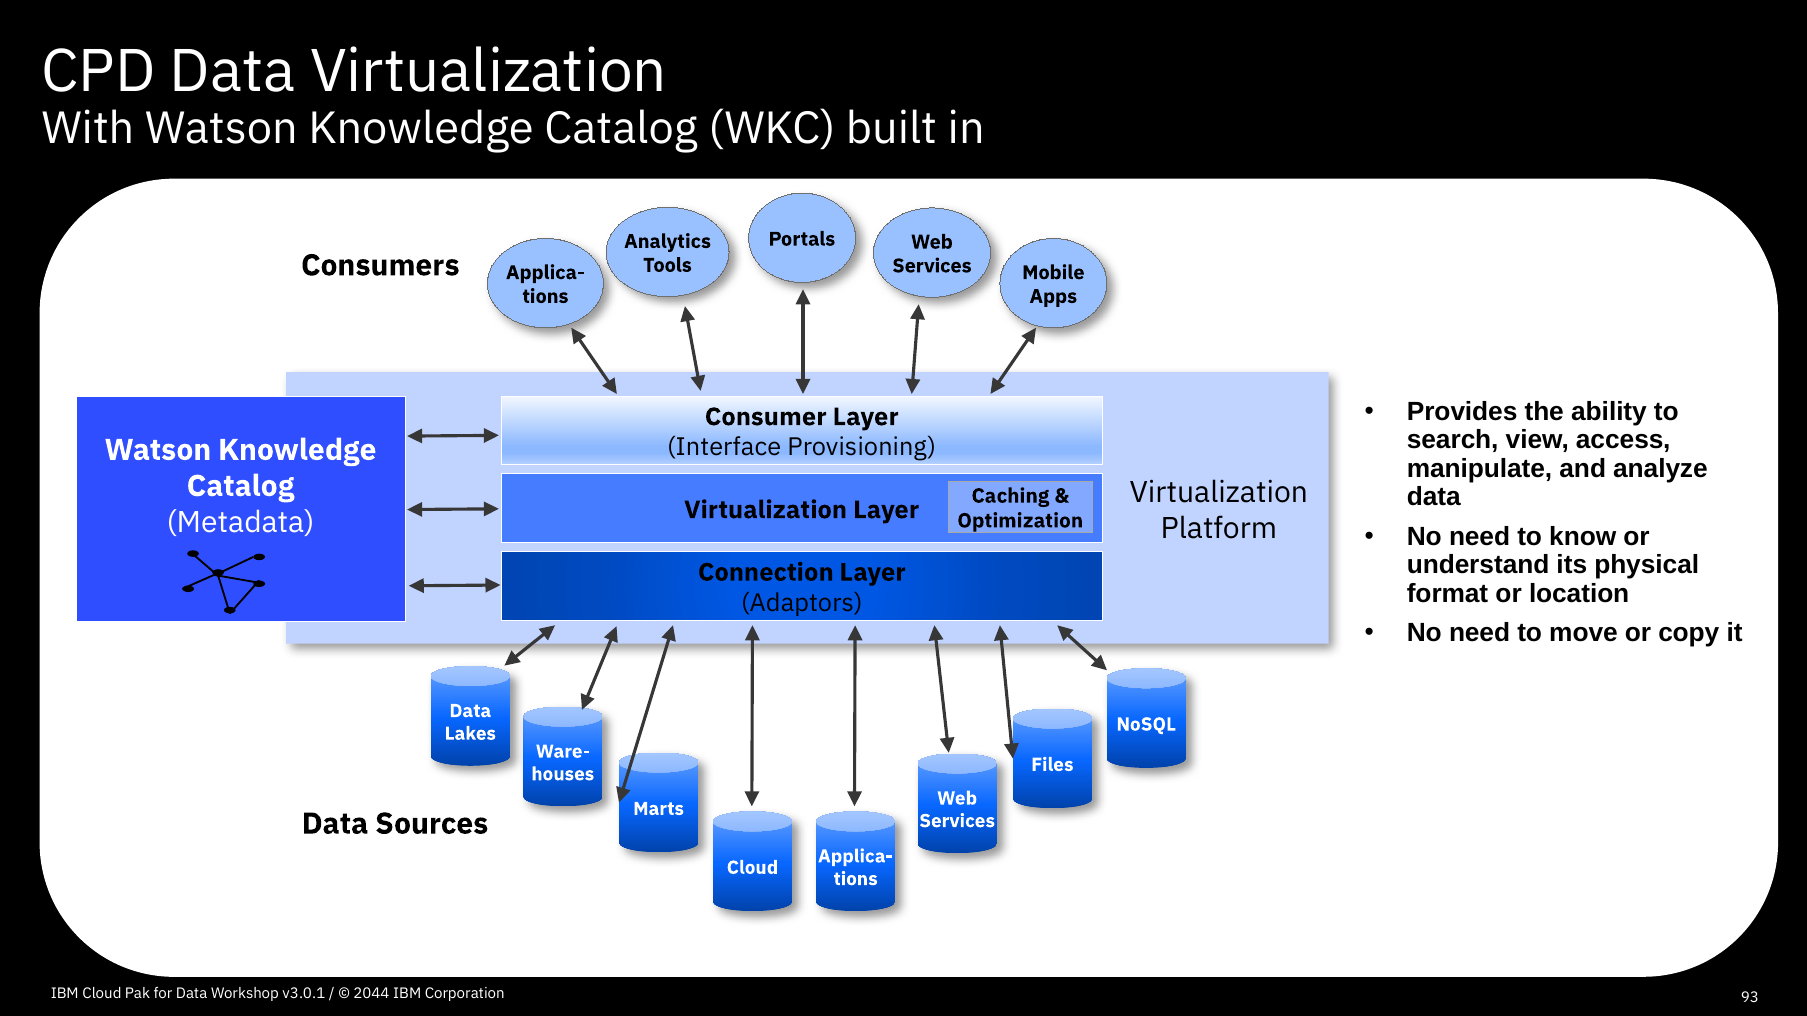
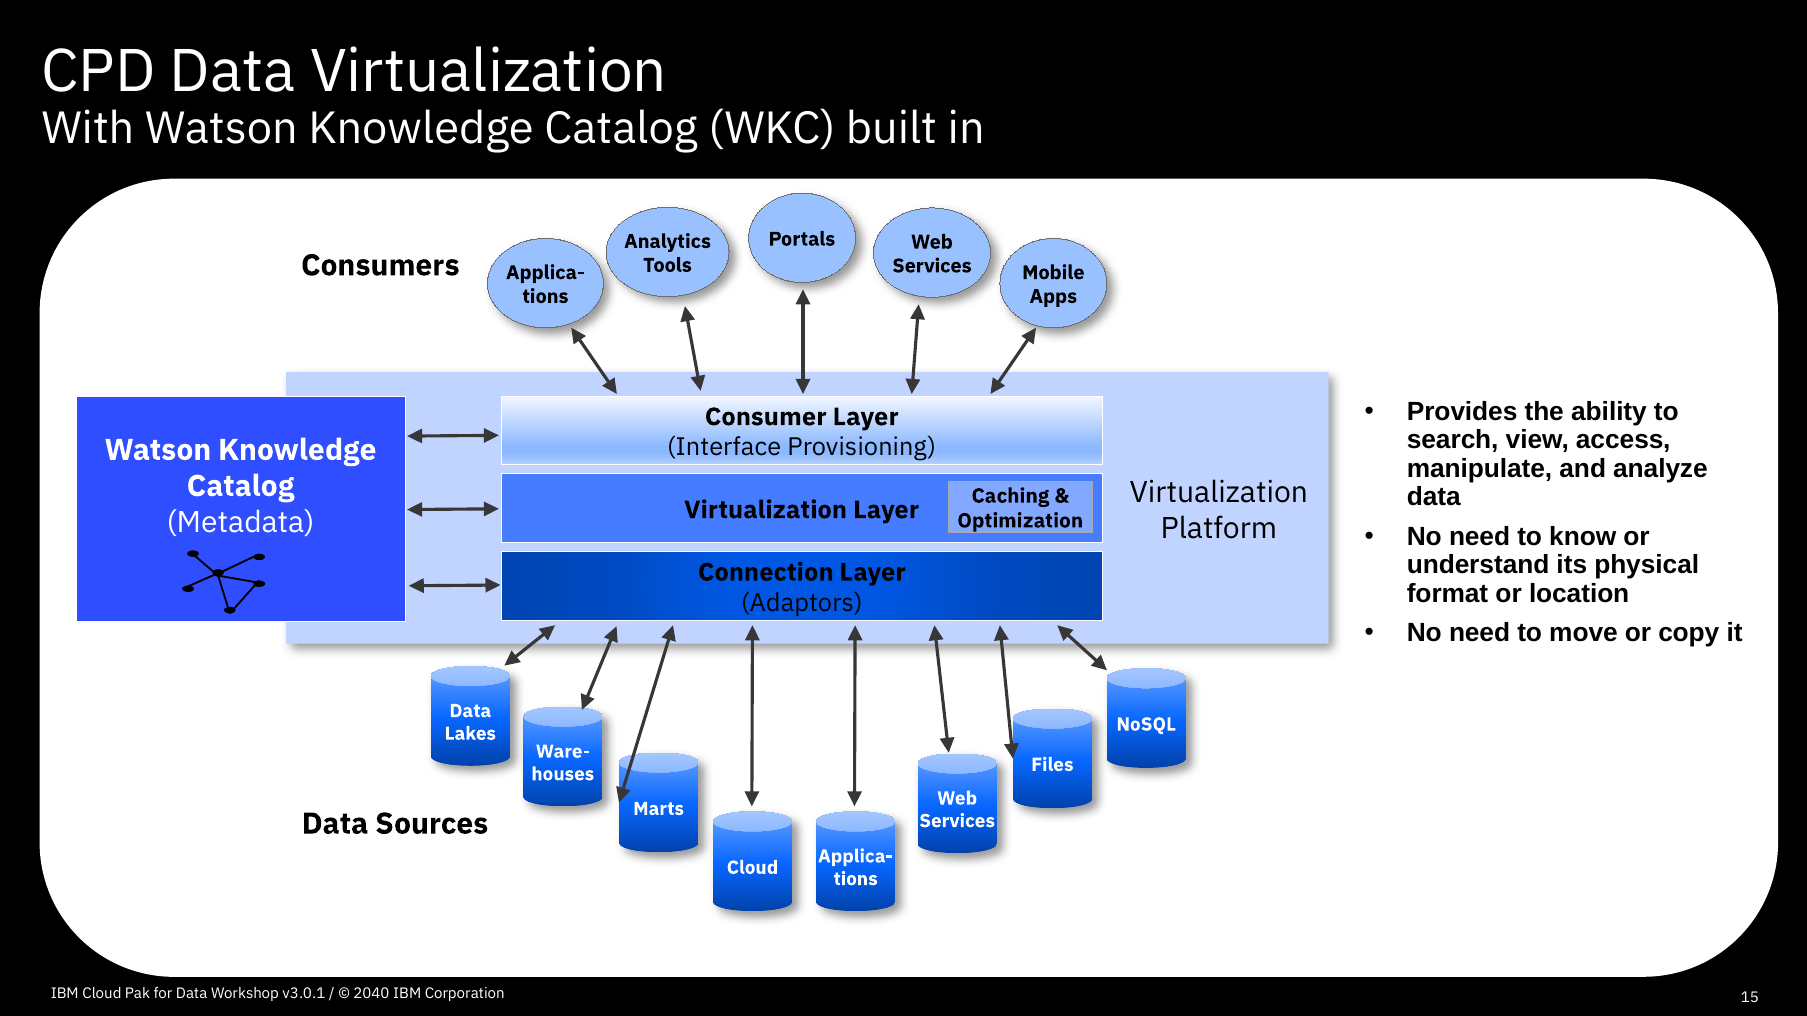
2044: 2044 -> 2040
93: 93 -> 15
